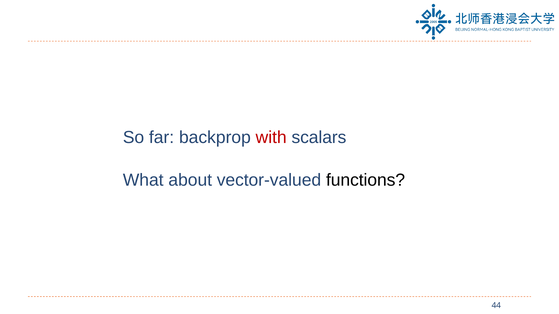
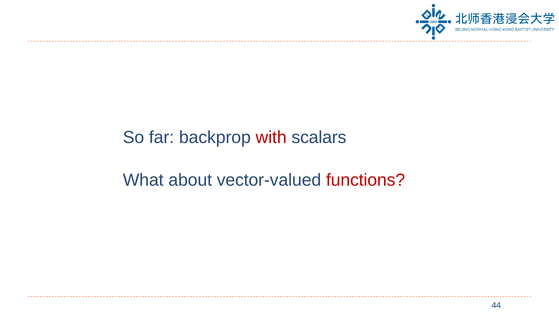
functions colour: black -> red
